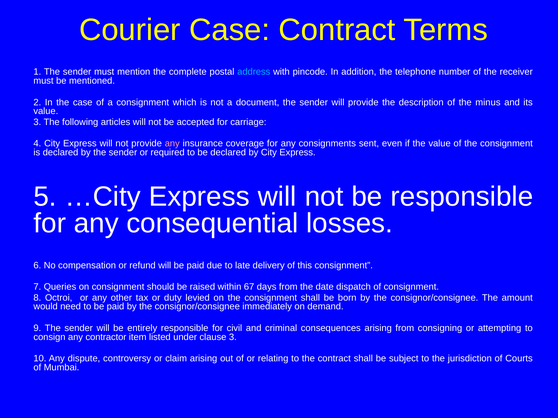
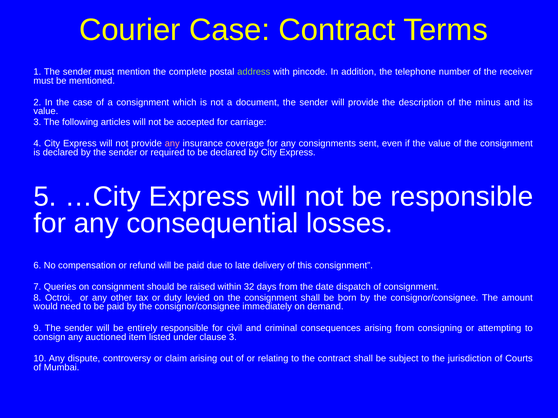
address colour: light blue -> light green
67: 67 -> 32
contractor: contractor -> auctioned
